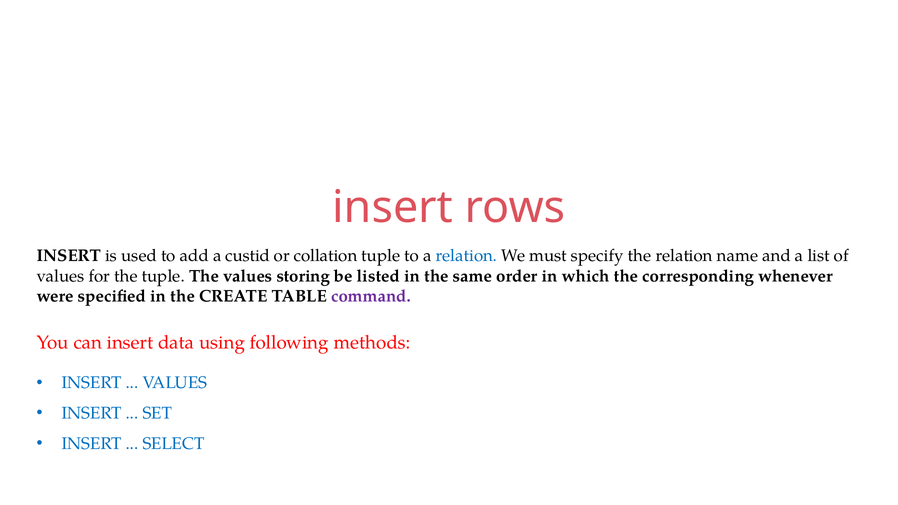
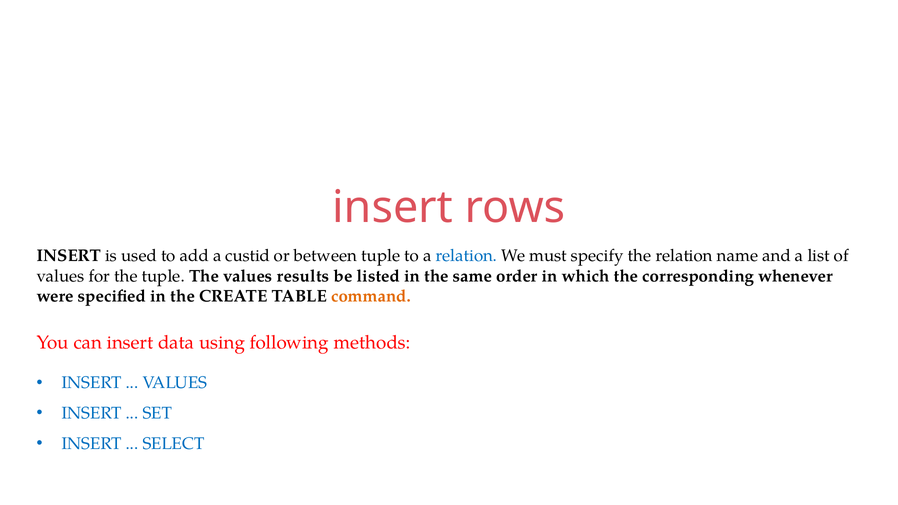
collation: collation -> between
storing: storing -> results
command colour: purple -> orange
